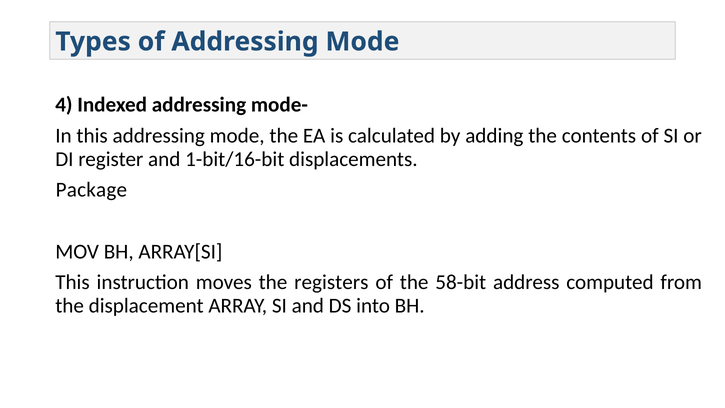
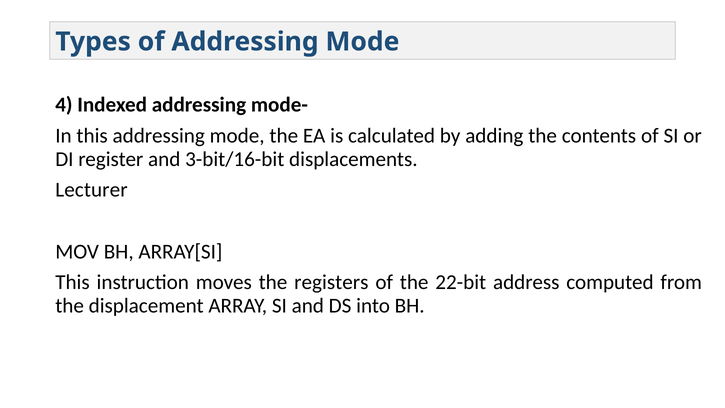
1-bit/16-bit: 1-bit/16-bit -> 3-bit/16-bit
Package: Package -> Lecturer
58-bit: 58-bit -> 22-bit
